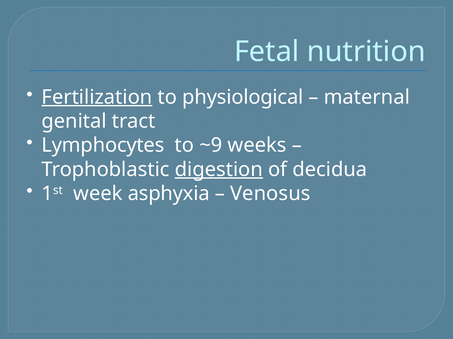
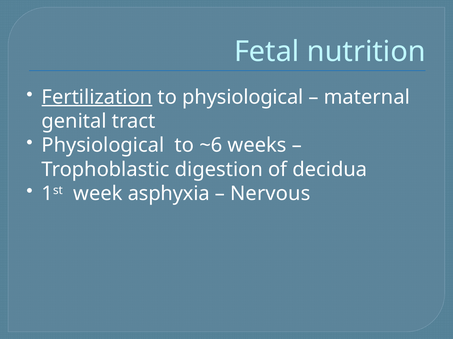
Lymphocytes at (103, 146): Lymphocytes -> Physiological
~9: ~9 -> ~6
digestion underline: present -> none
Venosus: Venosus -> Nervous
